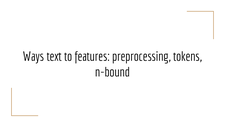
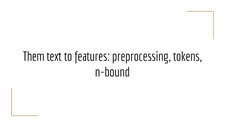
Ways: Ways -> Them
